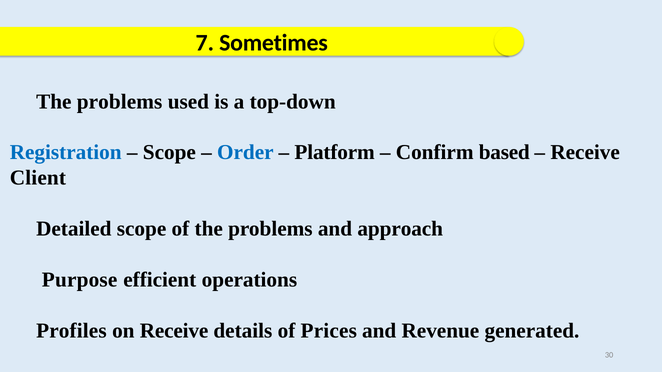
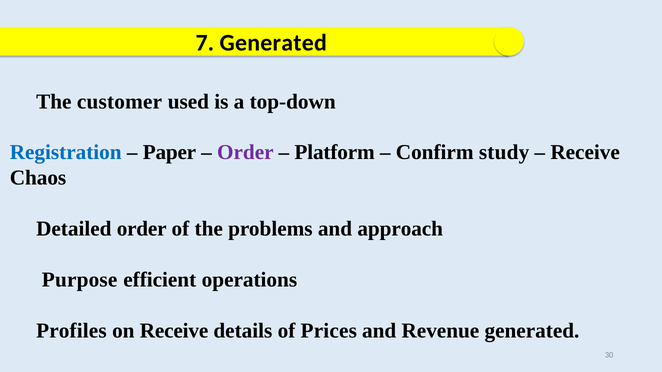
7 Sometimes: Sometimes -> Generated
problems at (120, 102): problems -> customer
Scope at (169, 153): Scope -> Paper
Order at (245, 153) colour: blue -> purple
based: based -> study
Client: Client -> Chaos
Detailed scope: scope -> order
